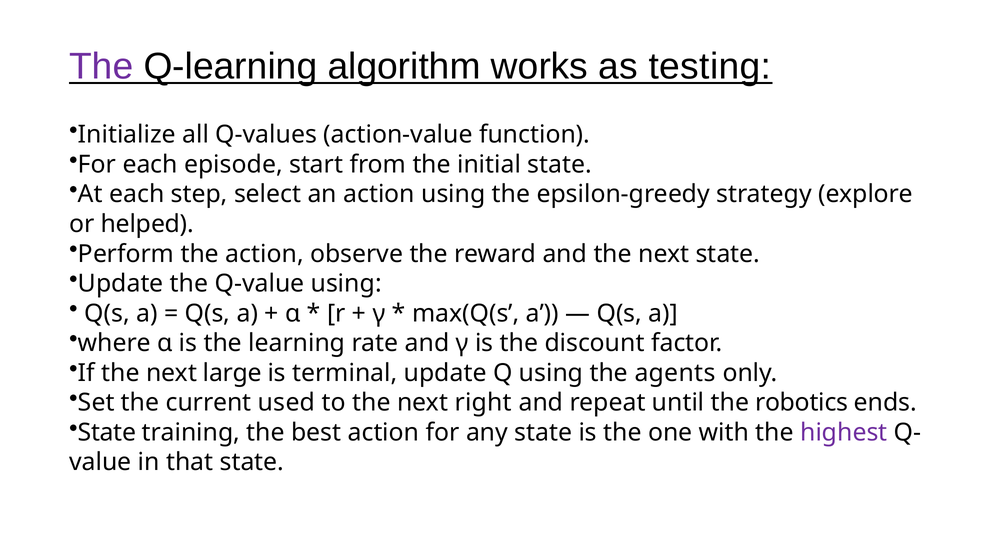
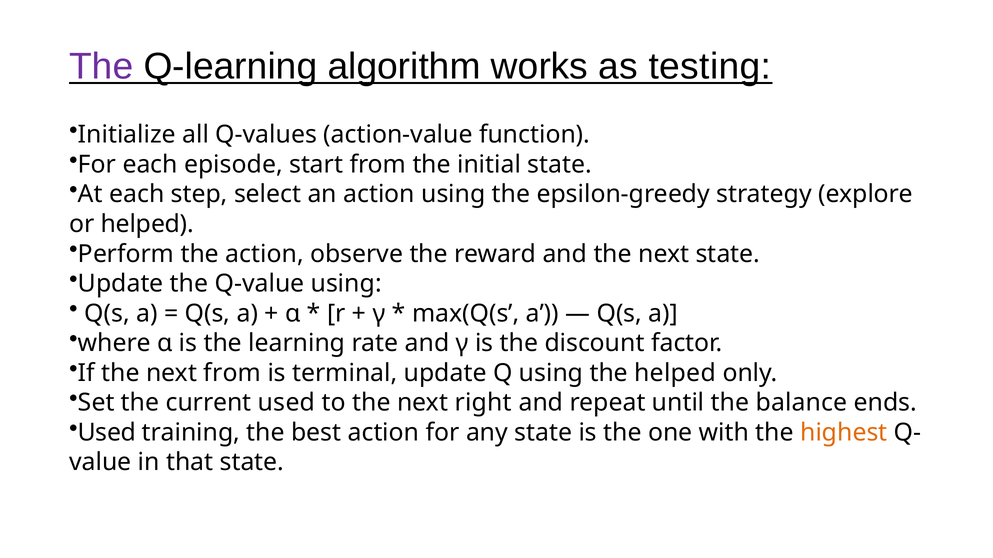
next large: large -> from
the agents: agents -> helped
robotics: robotics -> balance
State at (107, 433): State -> Used
highest colour: purple -> orange
